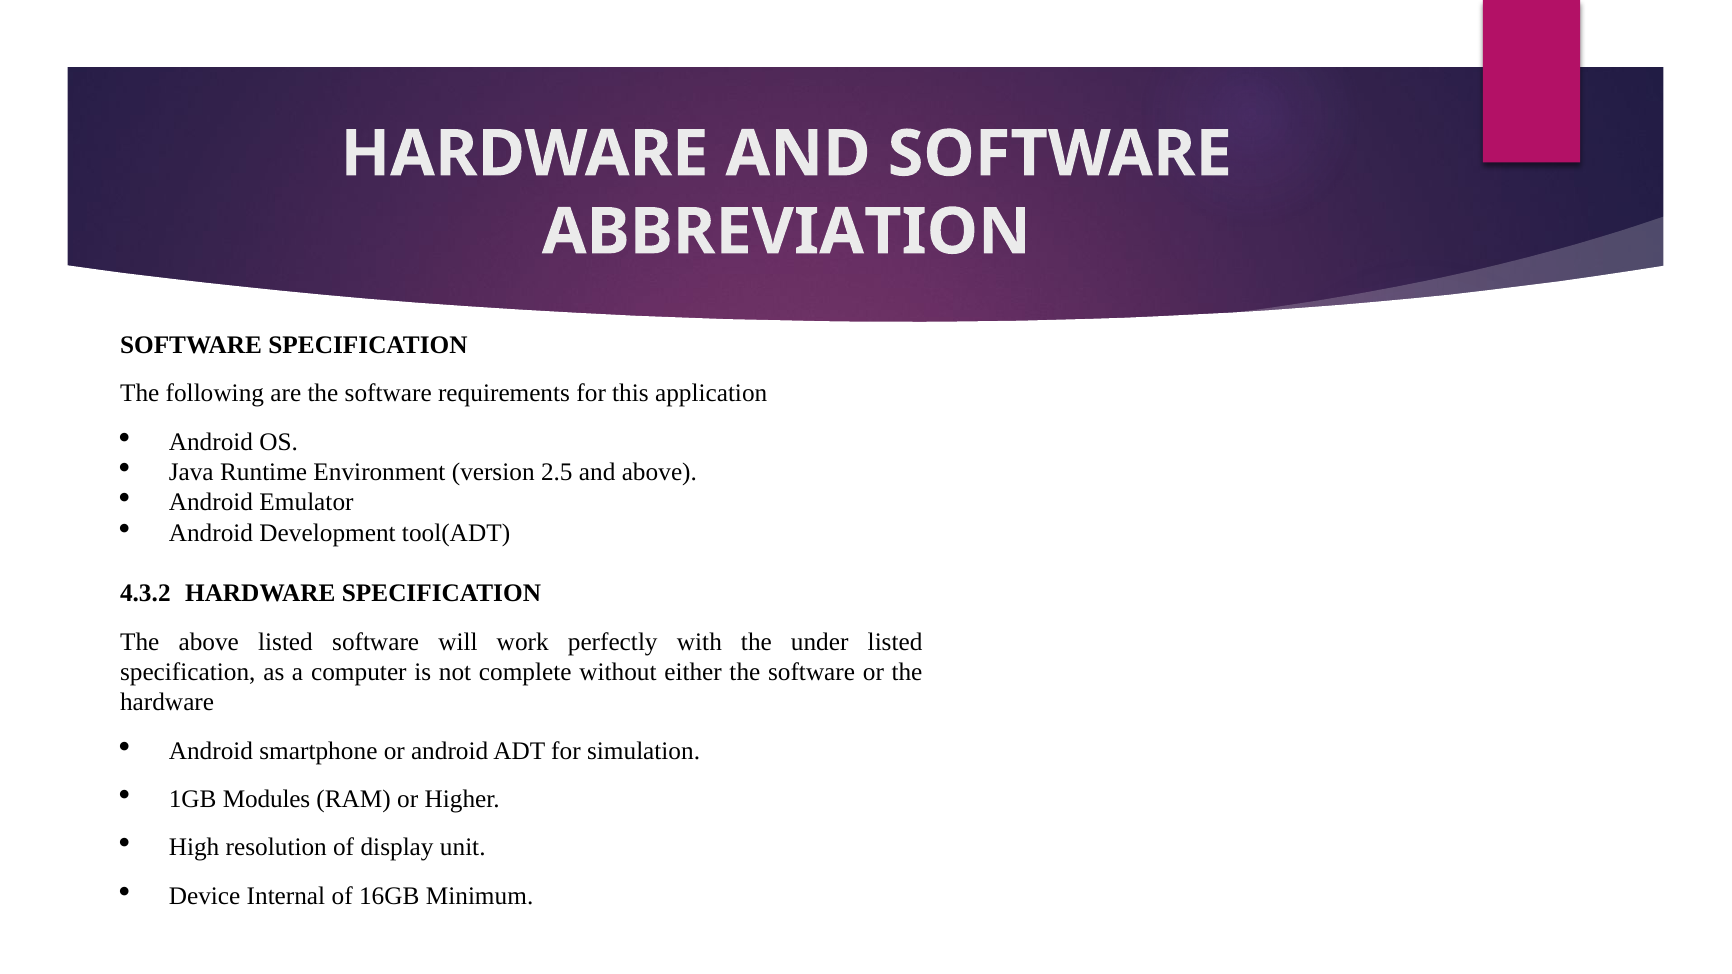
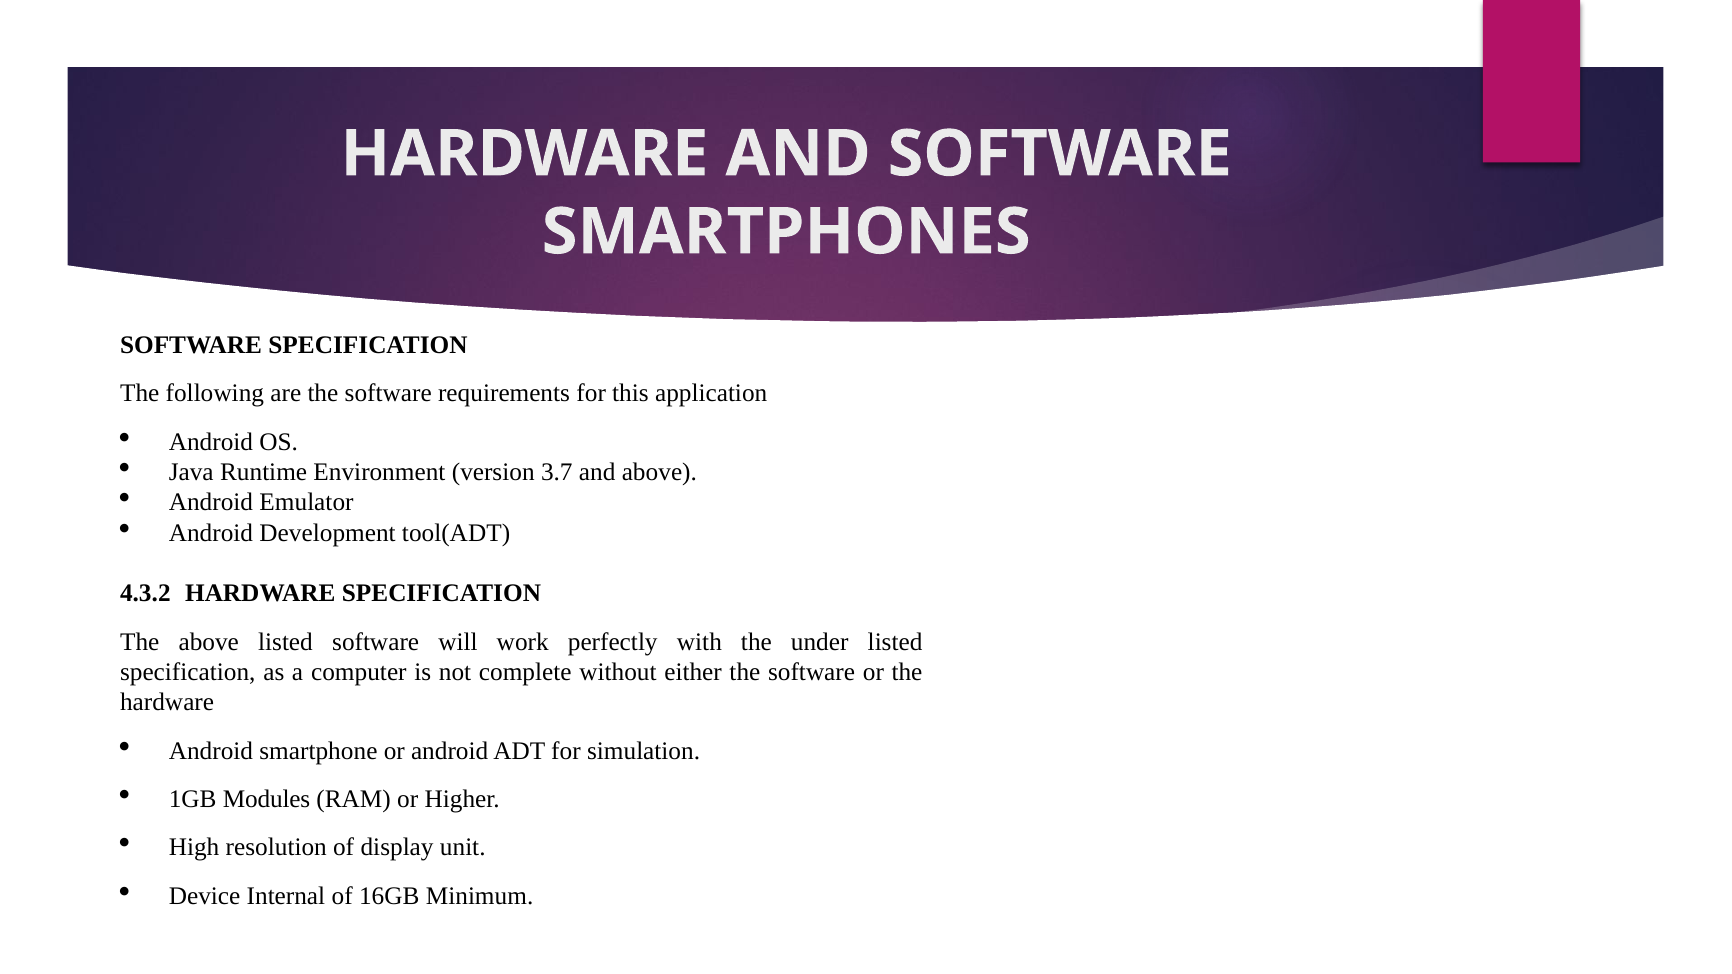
ABBREVIATION: ABBREVIATION -> SMARTPHONES
2.5: 2.5 -> 3.7
